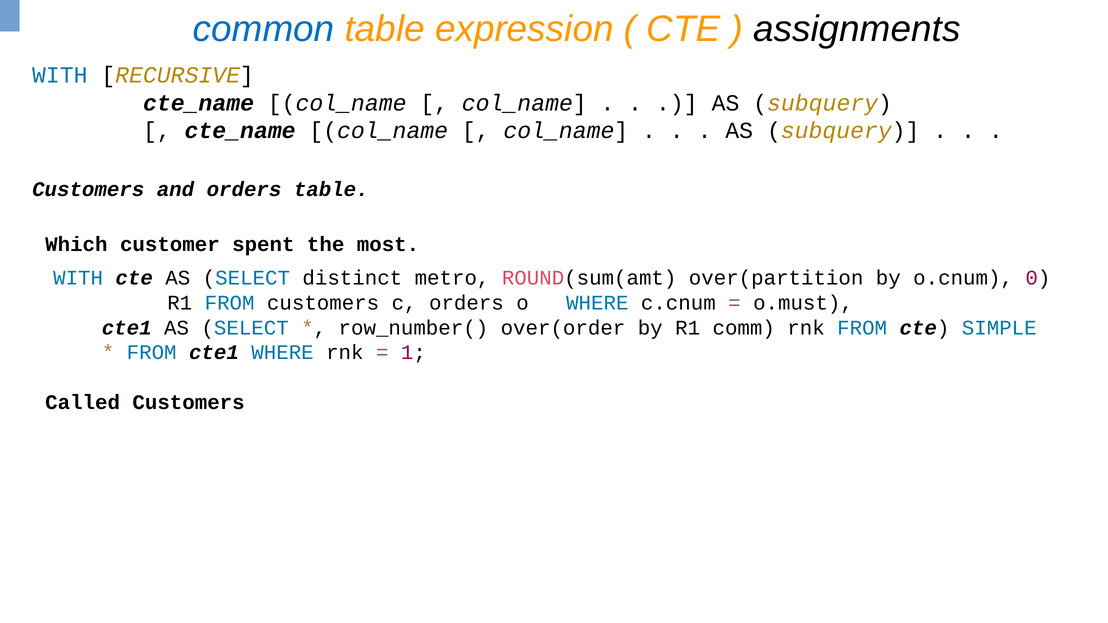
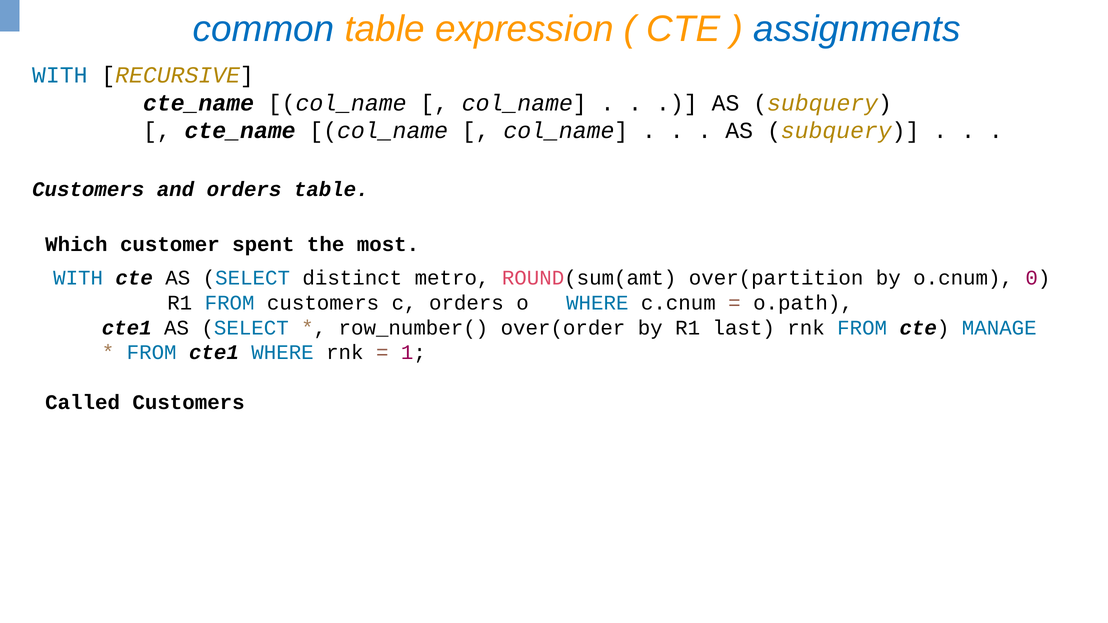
assignments colour: black -> blue
o.must: o.must -> o.path
comm: comm -> last
SIMPLE: SIMPLE -> MANAGE
